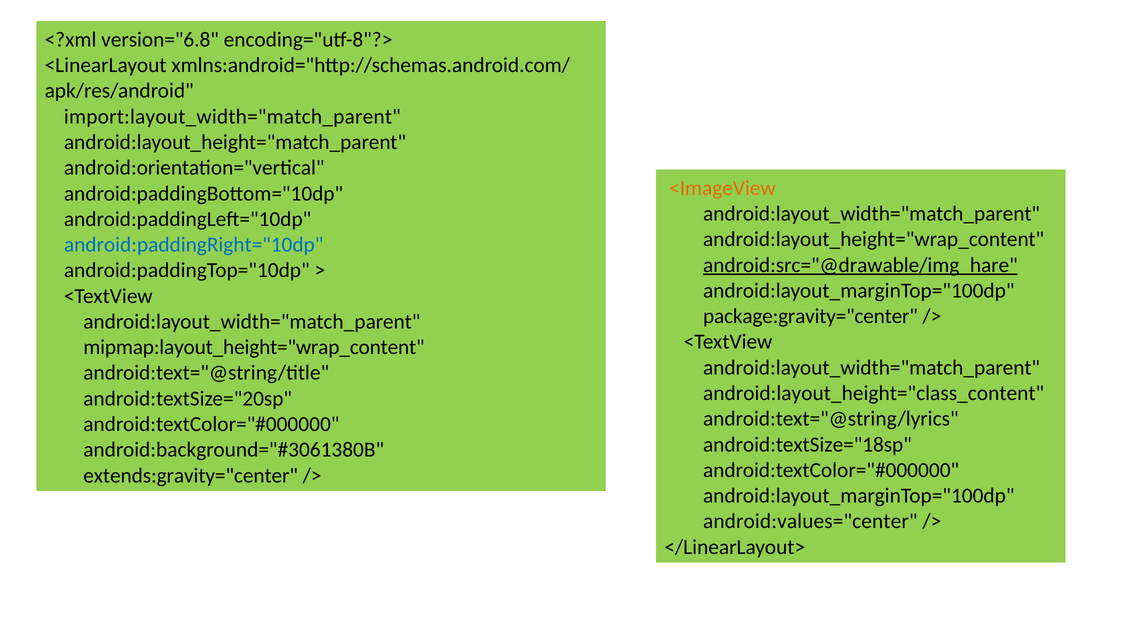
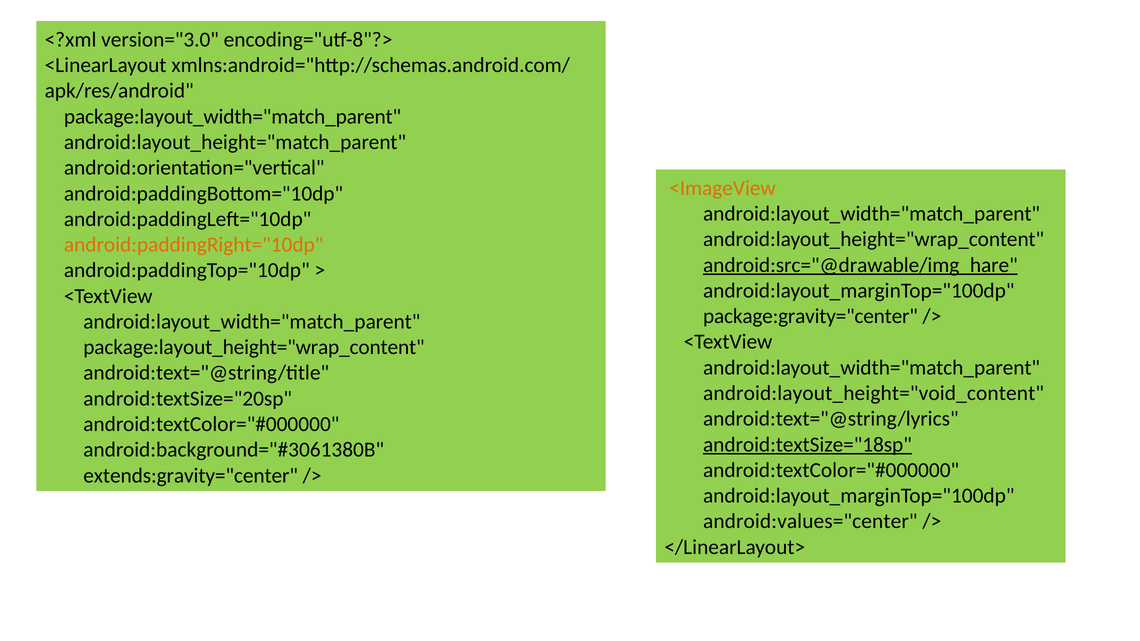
version="6.8: version="6.8 -> version="3.0
import:layout_width="match_parent: import:layout_width="match_parent -> package:layout_width="match_parent
android:paddingRight="10dp colour: blue -> orange
mipmap:layout_height="wrap_content: mipmap:layout_height="wrap_content -> package:layout_height="wrap_content
android:layout_height="class_content: android:layout_height="class_content -> android:layout_height="void_content
android:textSize="18sp underline: none -> present
